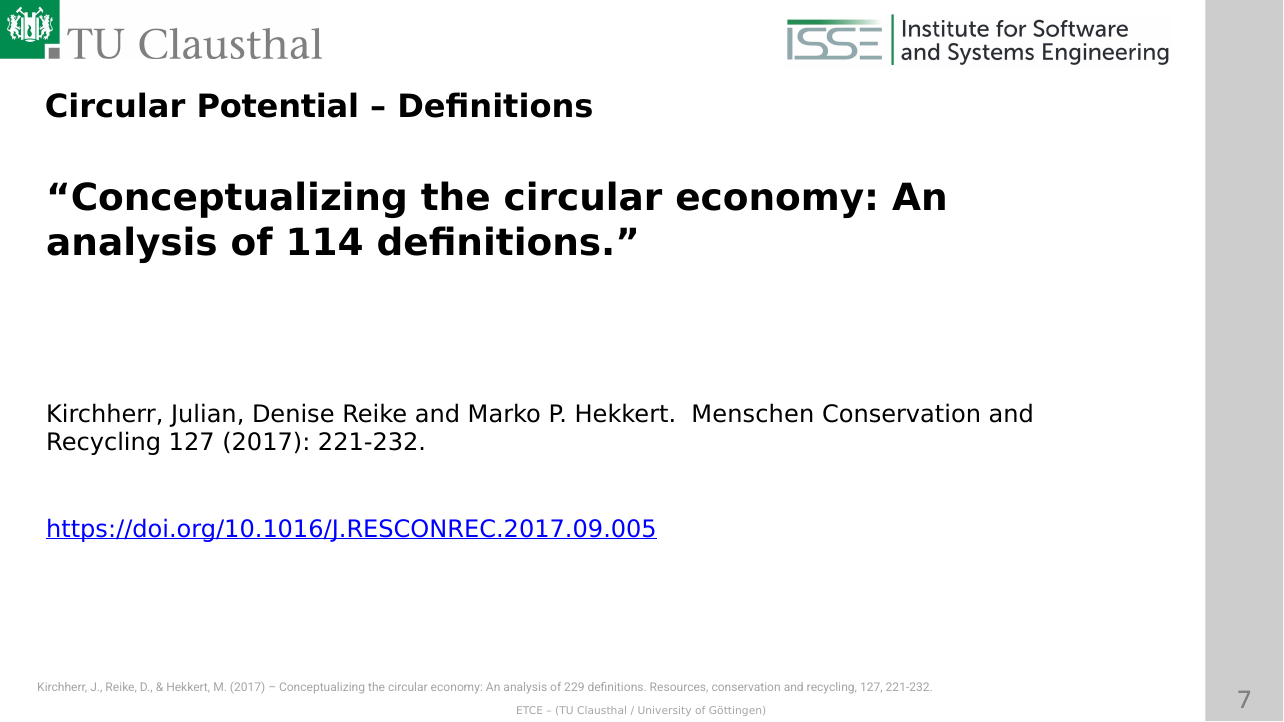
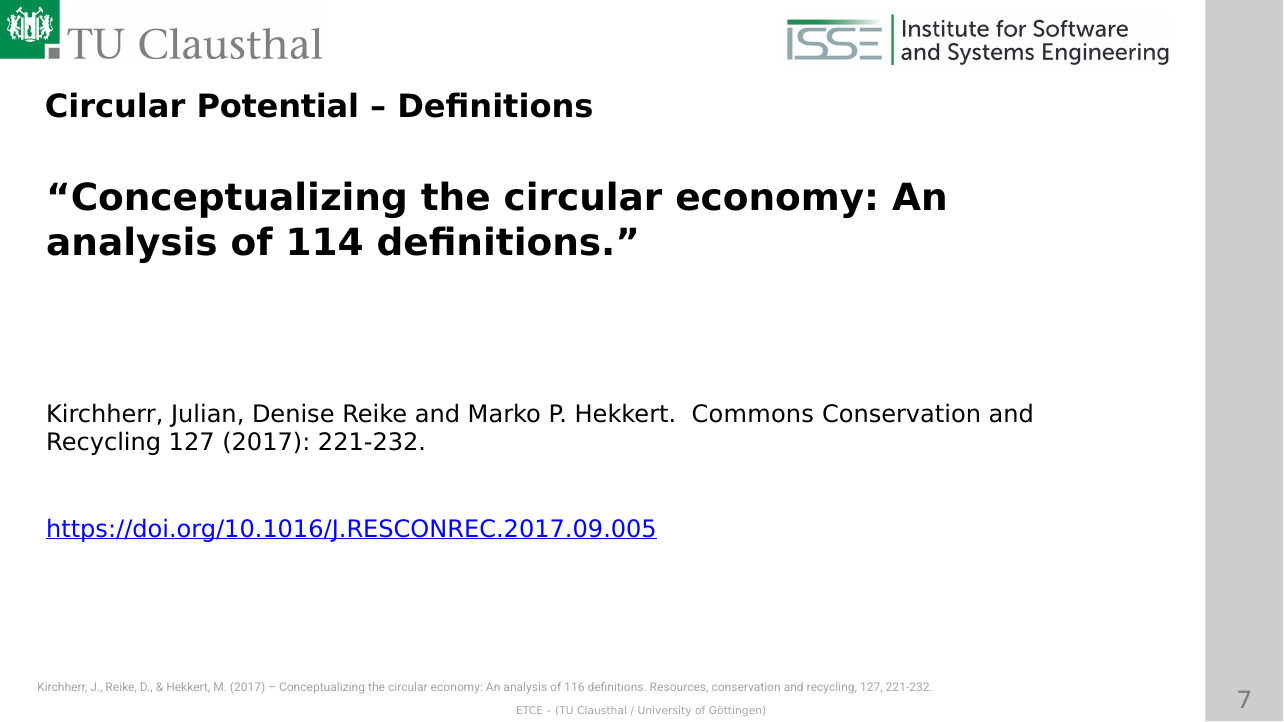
Menschen: Menschen -> Commons
229: 229 -> 116
